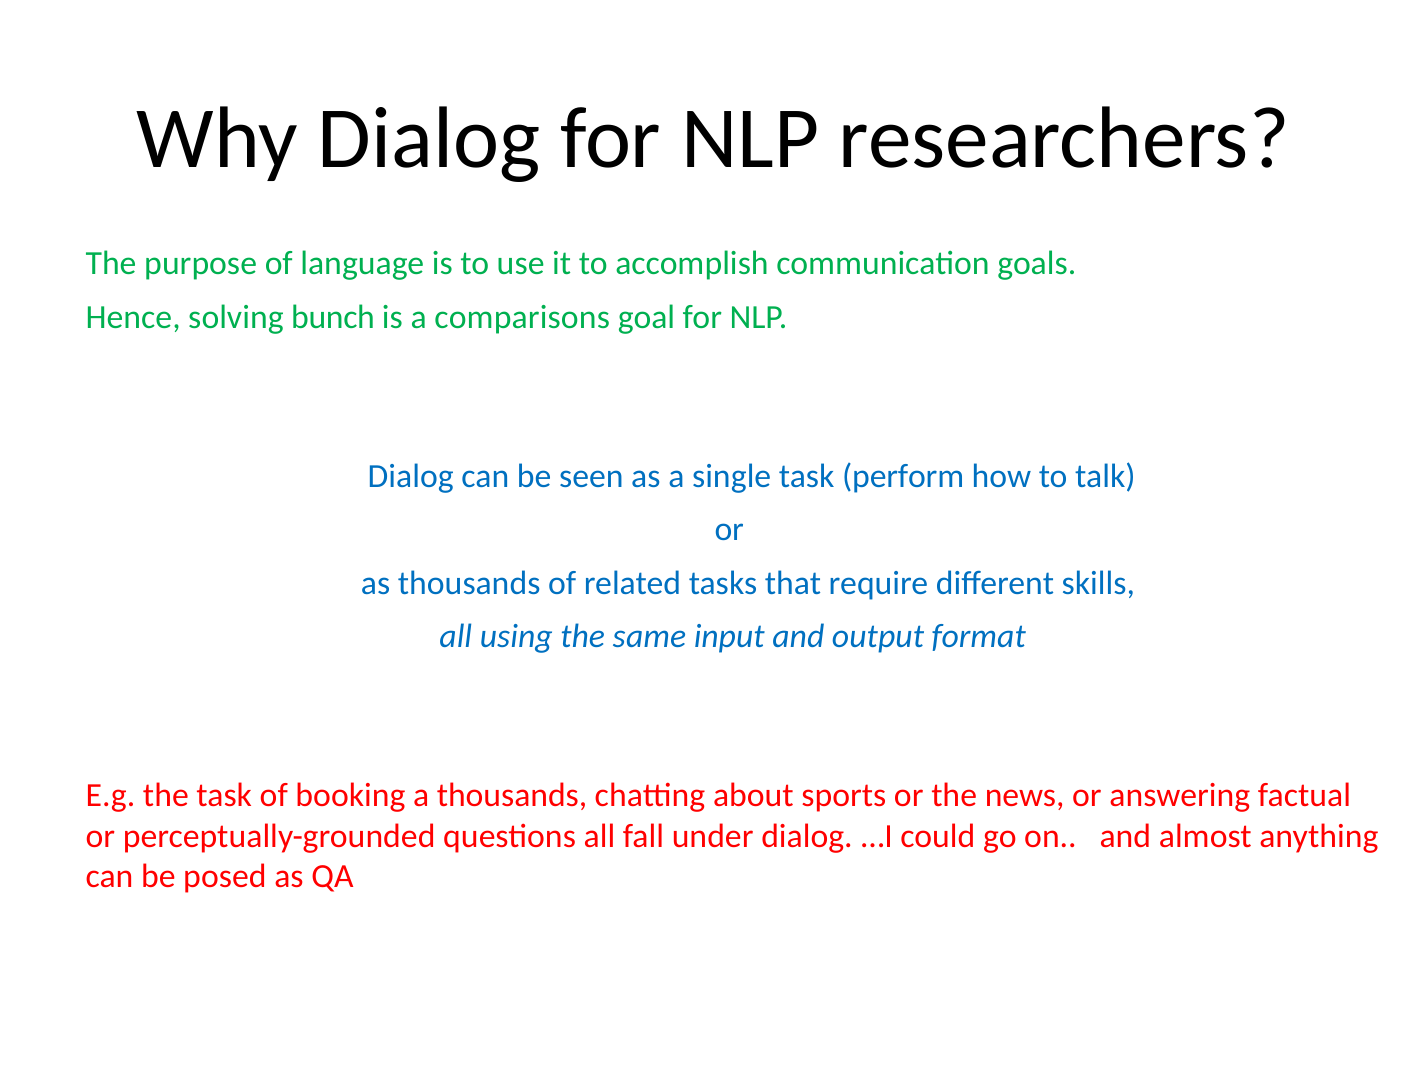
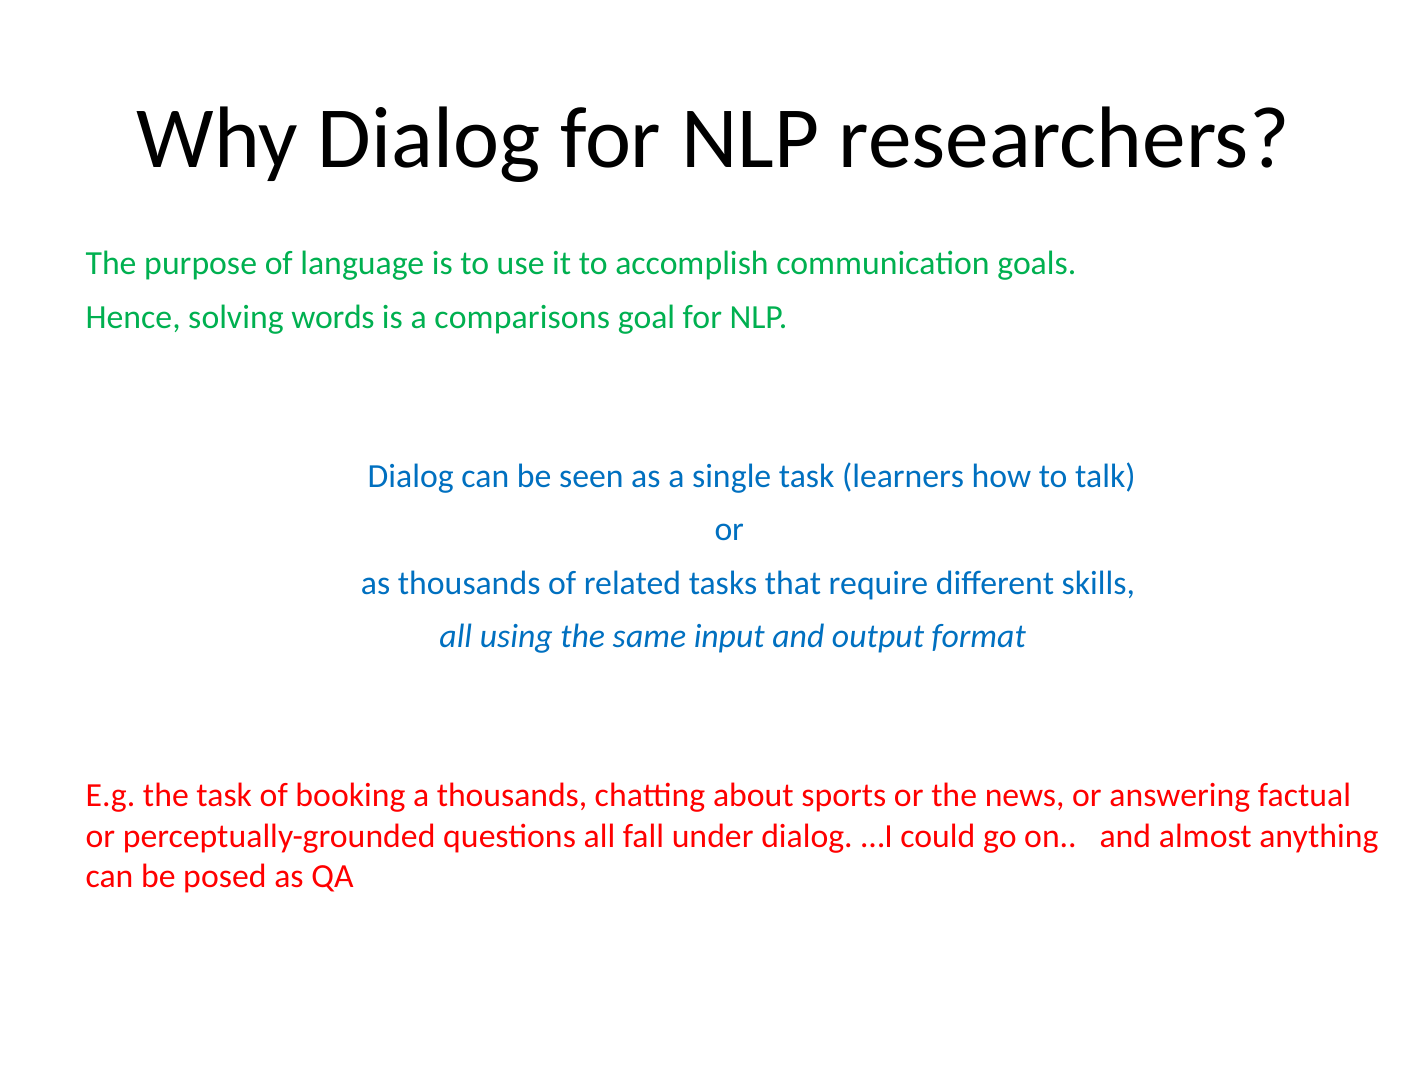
bunch: bunch -> words
perform: perform -> learners
